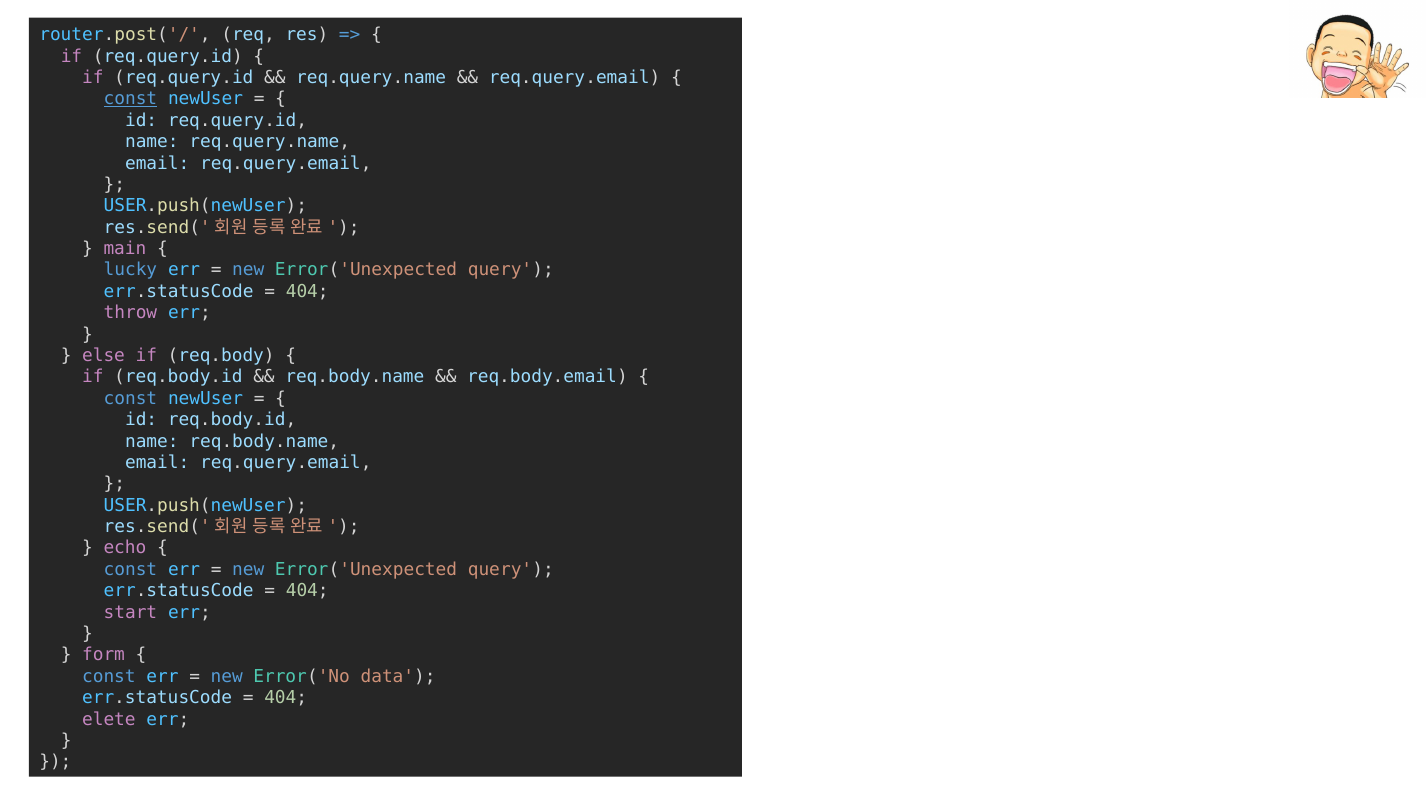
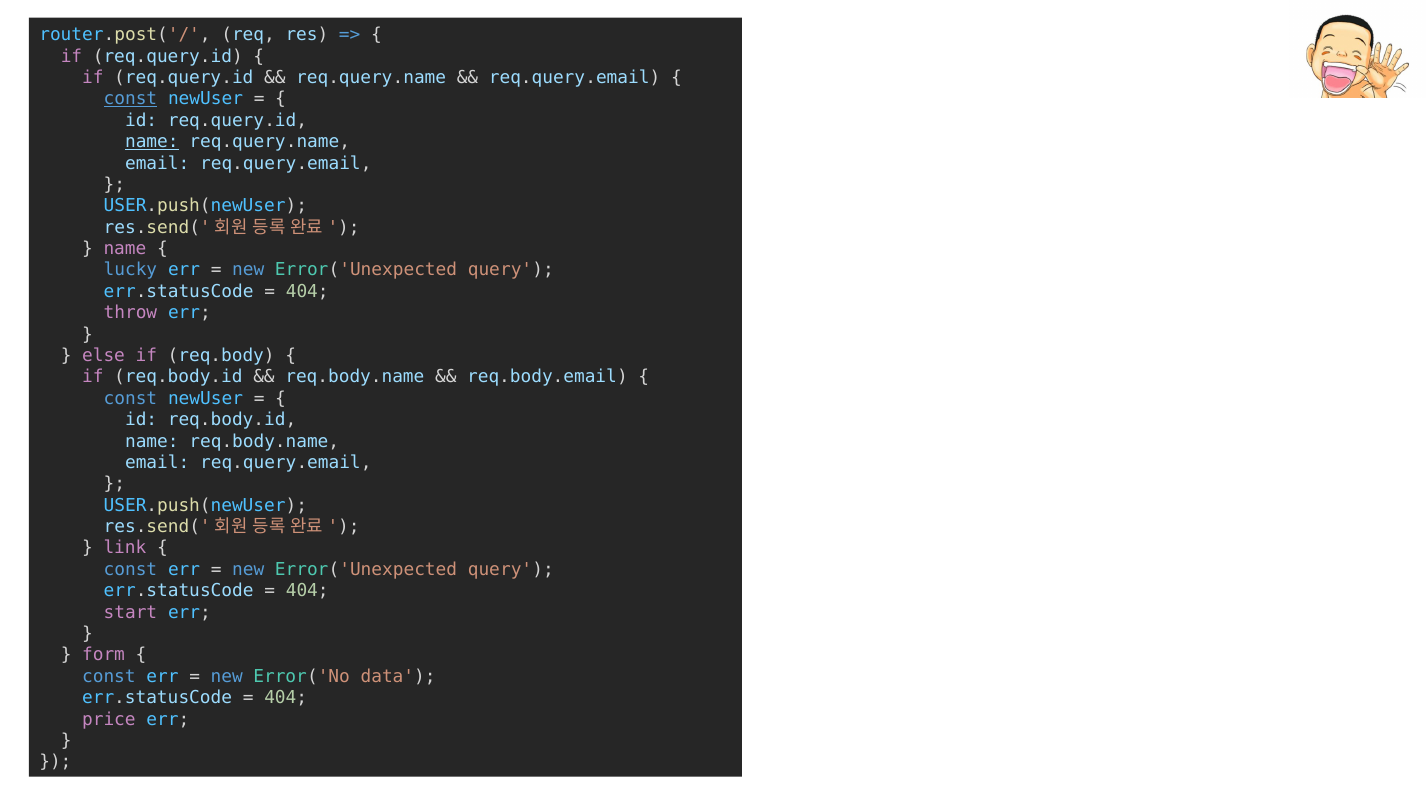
name at (152, 142) underline: none -> present
main at (125, 249): main -> name
echo: echo -> link
elete: elete -> price
